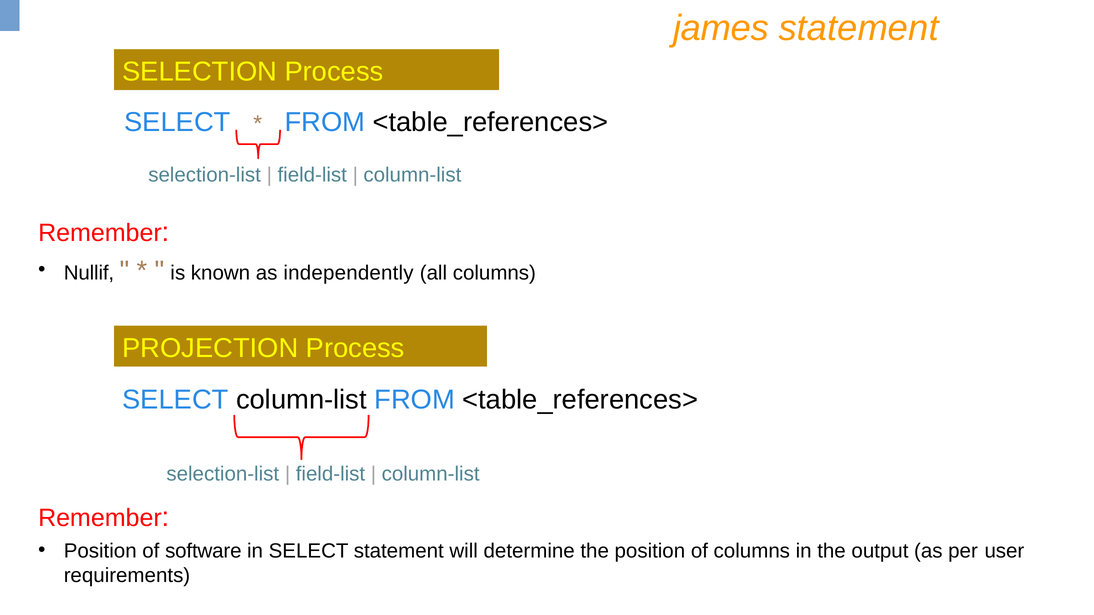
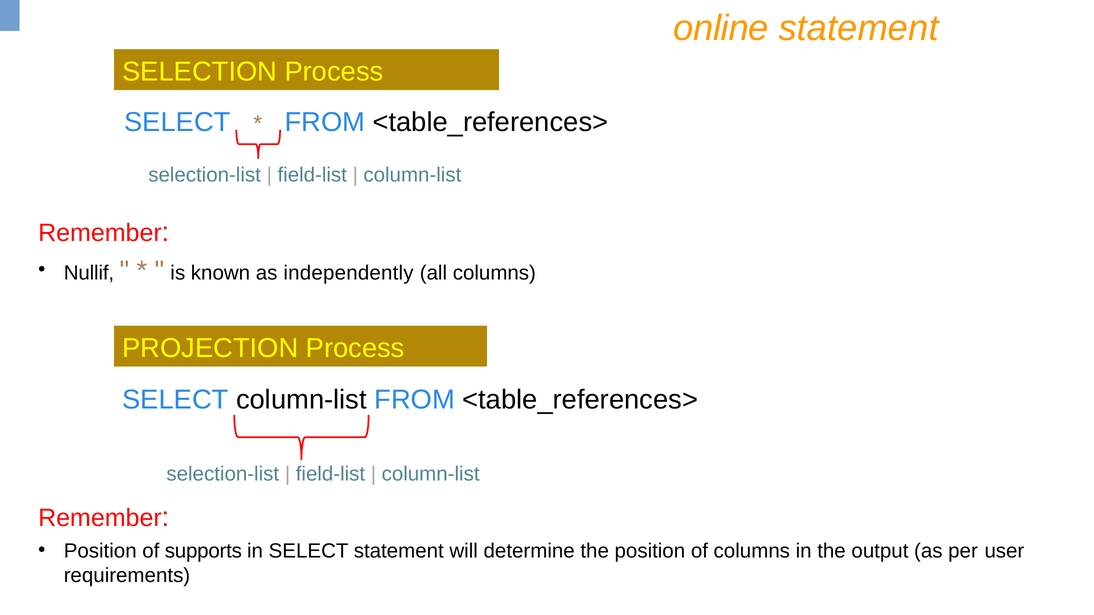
james: james -> online
software: software -> supports
